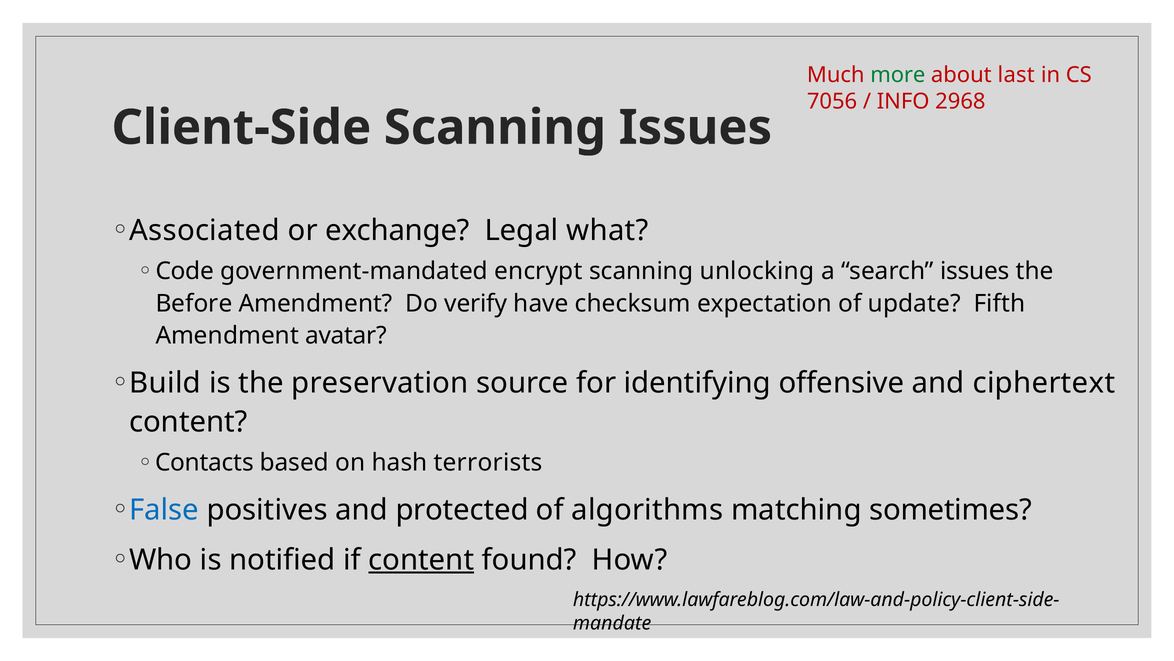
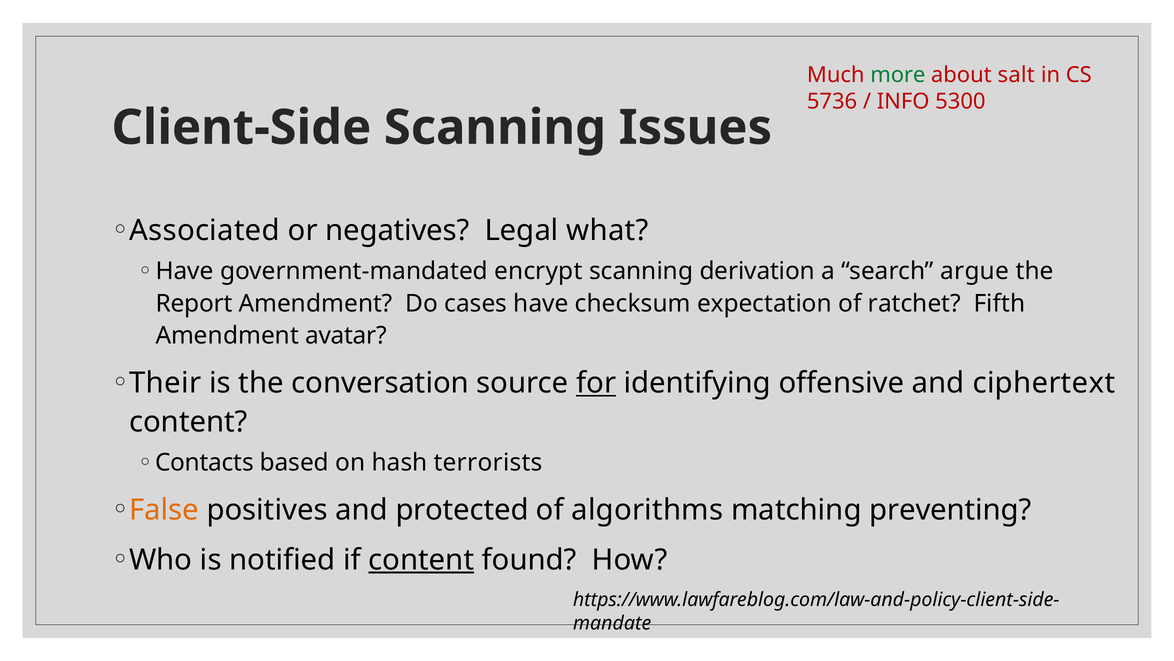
last: last -> salt
7056: 7056 -> 5736
2968: 2968 -> 5300
exchange: exchange -> negatives
Code at (185, 271): Code -> Have
unlocking: unlocking -> derivation
search issues: issues -> argue
Before: Before -> Report
verify: verify -> cases
update: update -> ratchet
Build: Build -> Their
preservation: preservation -> conversation
for underline: none -> present
False colour: blue -> orange
sometimes: sometimes -> preventing
